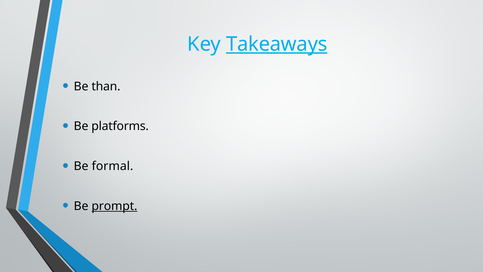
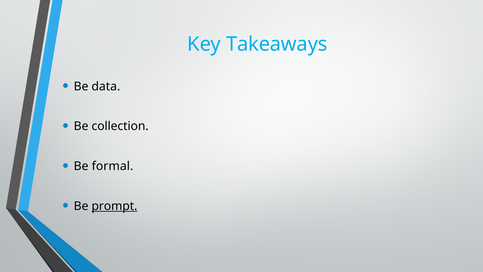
Takeaways underline: present -> none
than: than -> data
platforms: platforms -> collection
